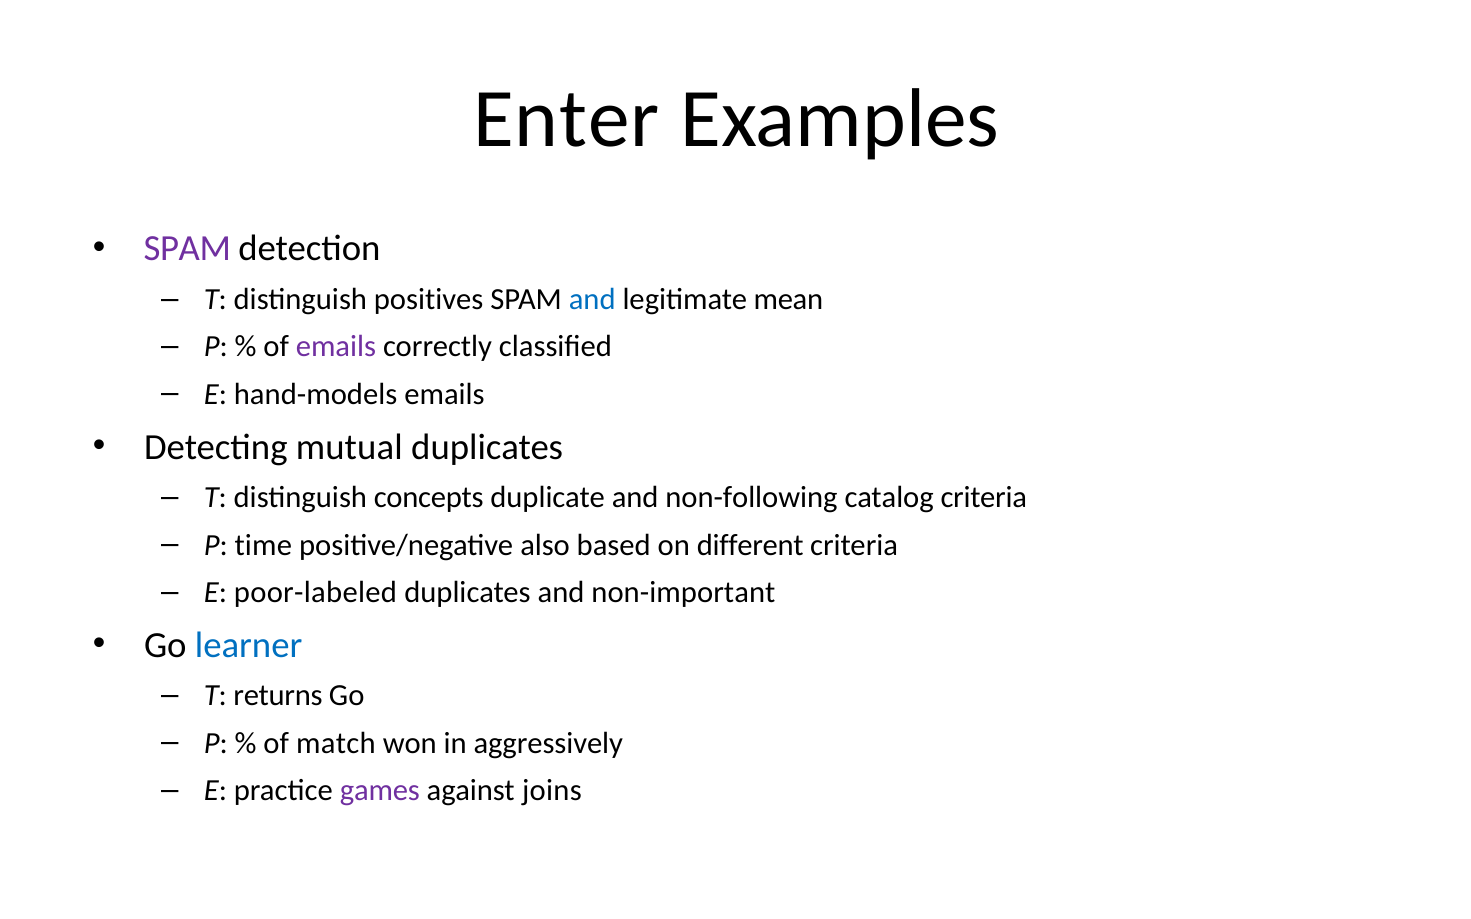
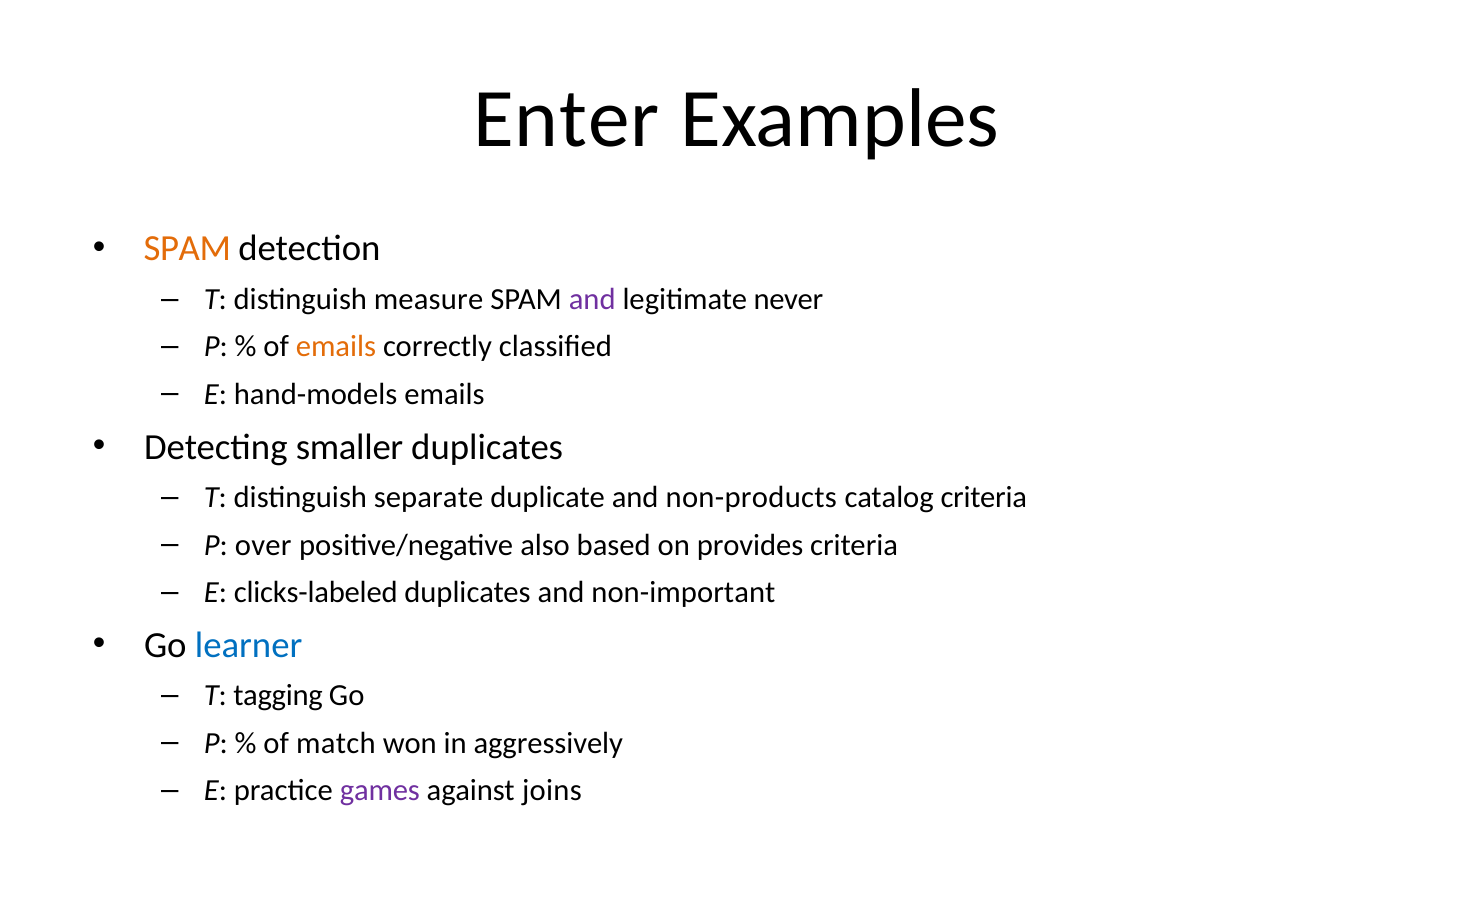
SPAM at (187, 249) colour: purple -> orange
positives: positives -> measure
and at (592, 299) colour: blue -> purple
mean: mean -> never
emails at (336, 347) colour: purple -> orange
mutual: mutual -> smaller
concepts: concepts -> separate
non-following: non-following -> non-products
time: time -> over
different: different -> provides
poor-labeled: poor-labeled -> clicks-labeled
returns: returns -> tagging
